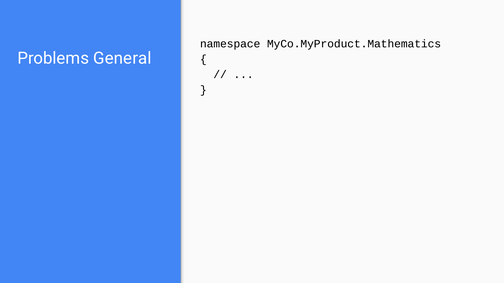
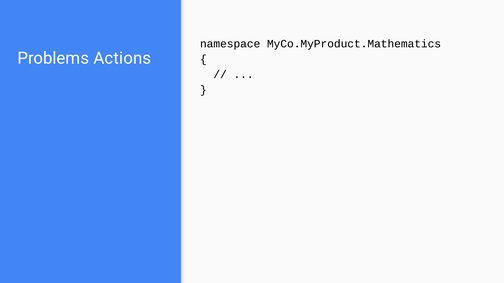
General: General -> Actions
